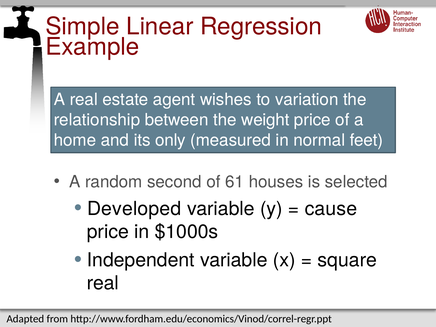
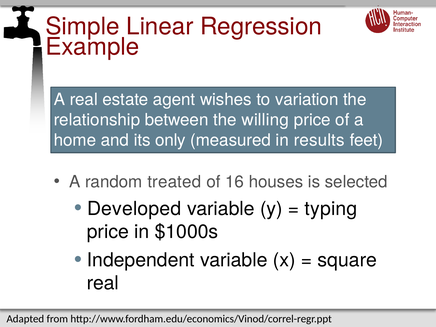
weight: weight -> willing
normal: normal -> results
second: second -> treated
61: 61 -> 16
cause: cause -> typing
